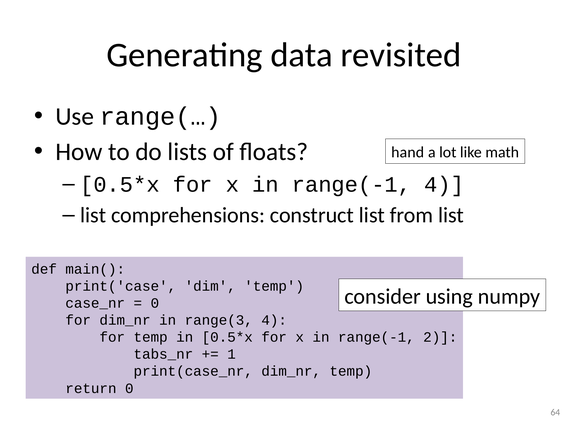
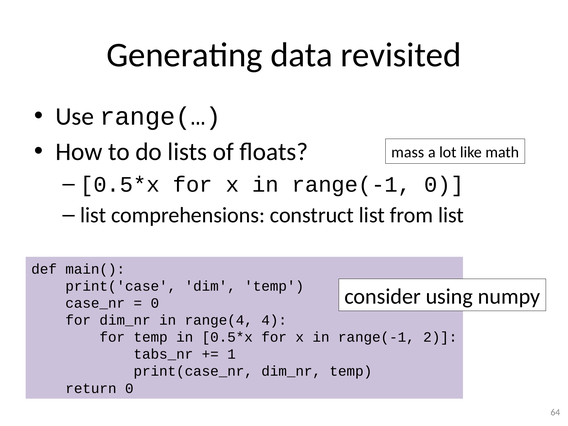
hand: hand -> mass
range(-1 4: 4 -> 0
range(3: range(3 -> range(4
